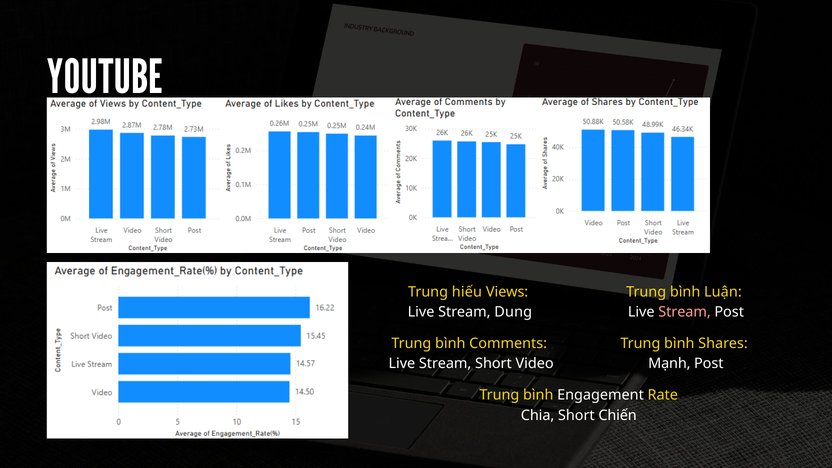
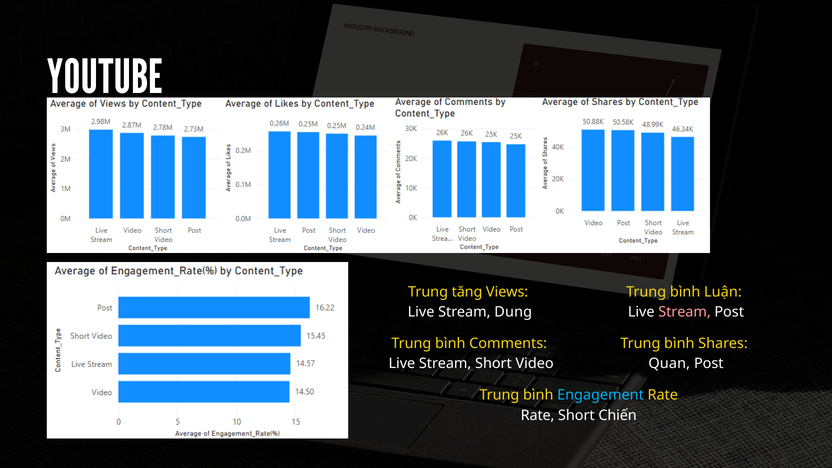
hiếu: hiếu -> tăng
Mạnh: Mạnh -> Quan
Engagement colour: white -> light blue
Chia at (538, 415): Chia -> Rate
